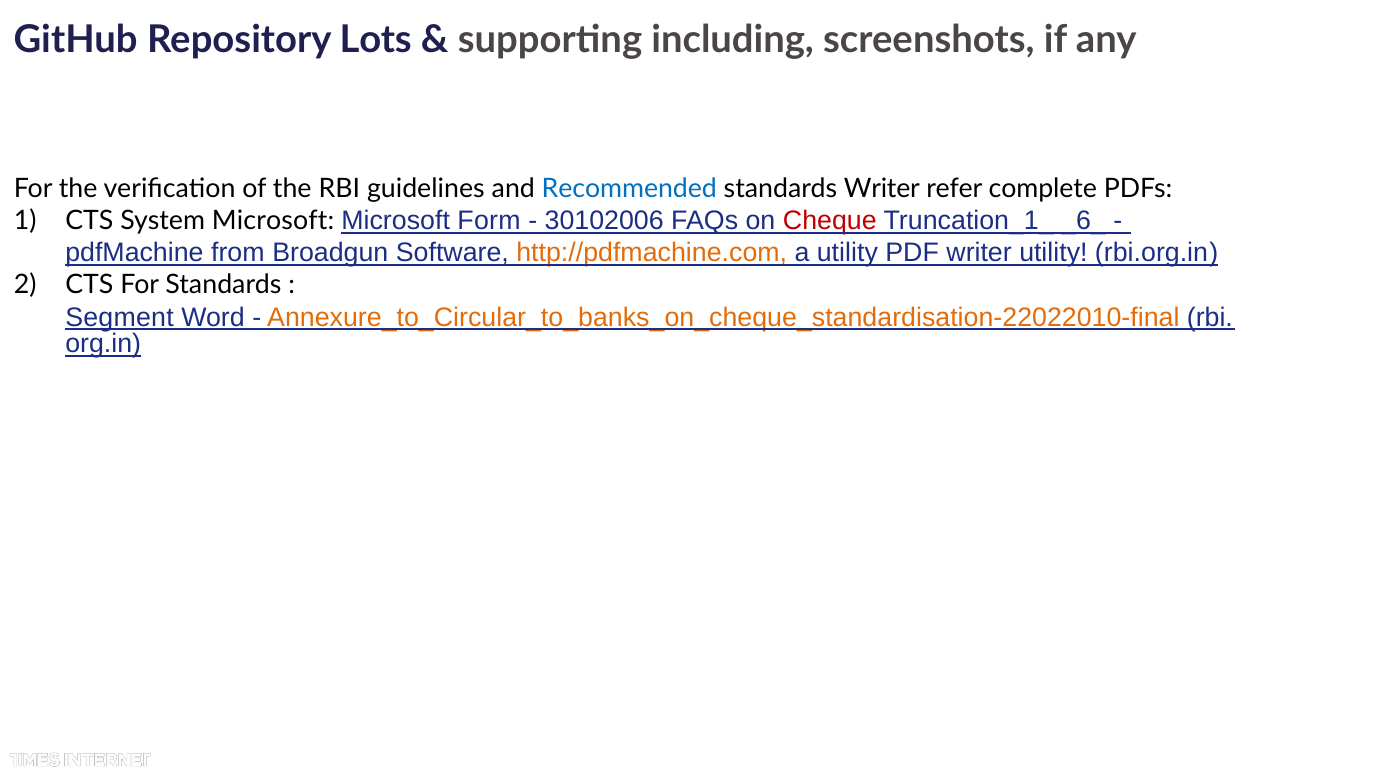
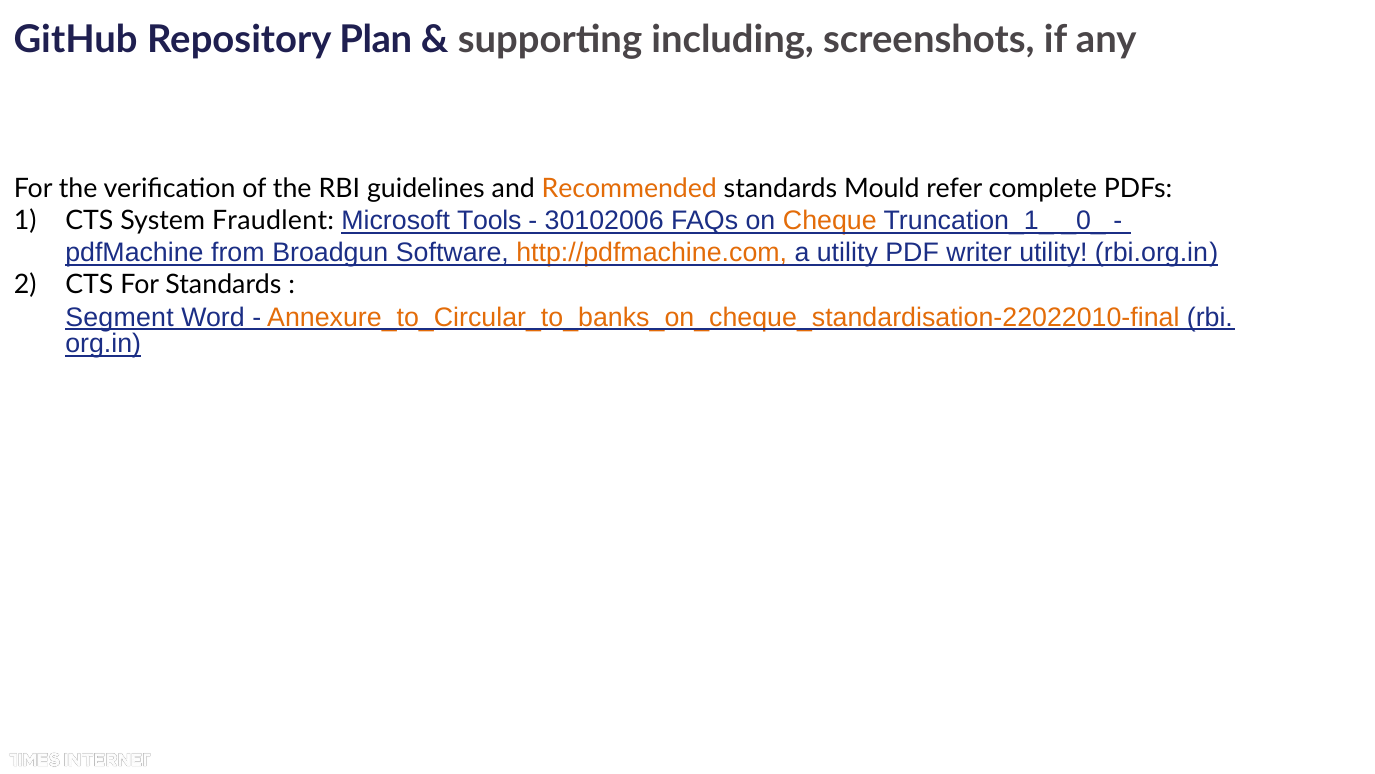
Lots: Lots -> Plan
Recommended colour: blue -> orange
standards Writer: Writer -> Mould
System Microsoft: Microsoft -> Fraudlent
Form: Form -> Tools
Cheque colour: red -> orange
_6_: _6_ -> _0_
